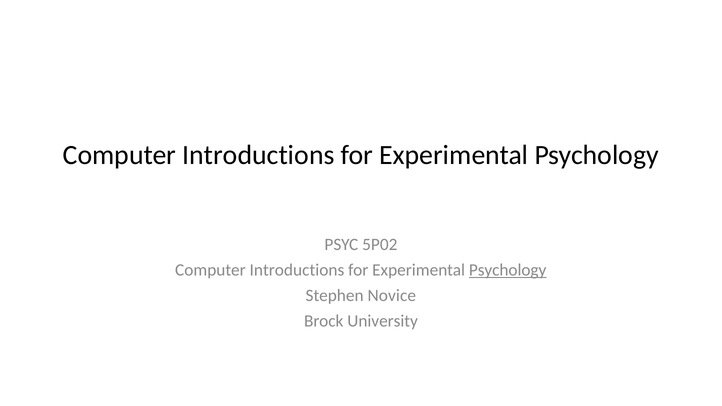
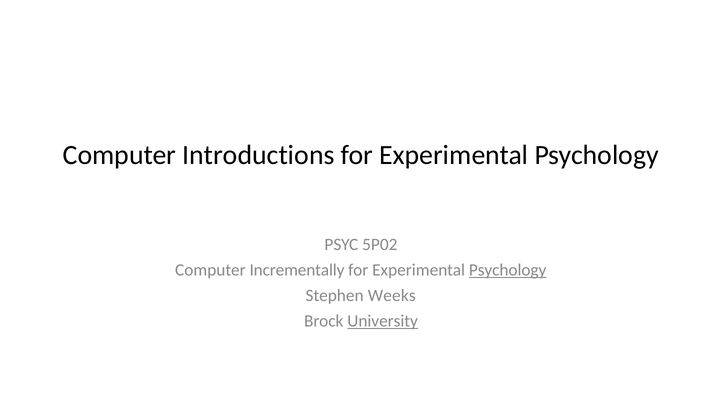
Introductions at (297, 270): Introductions -> Incrementally
Novice: Novice -> Weeks
University underline: none -> present
